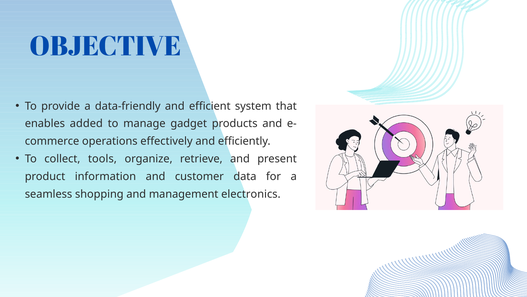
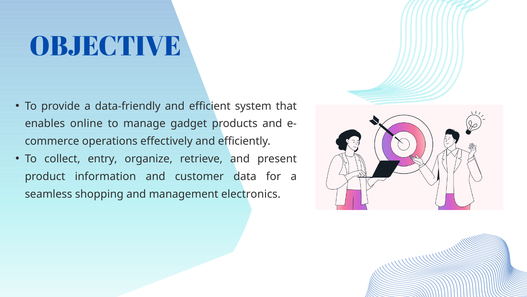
added: added -> online
tools: tools -> entry
